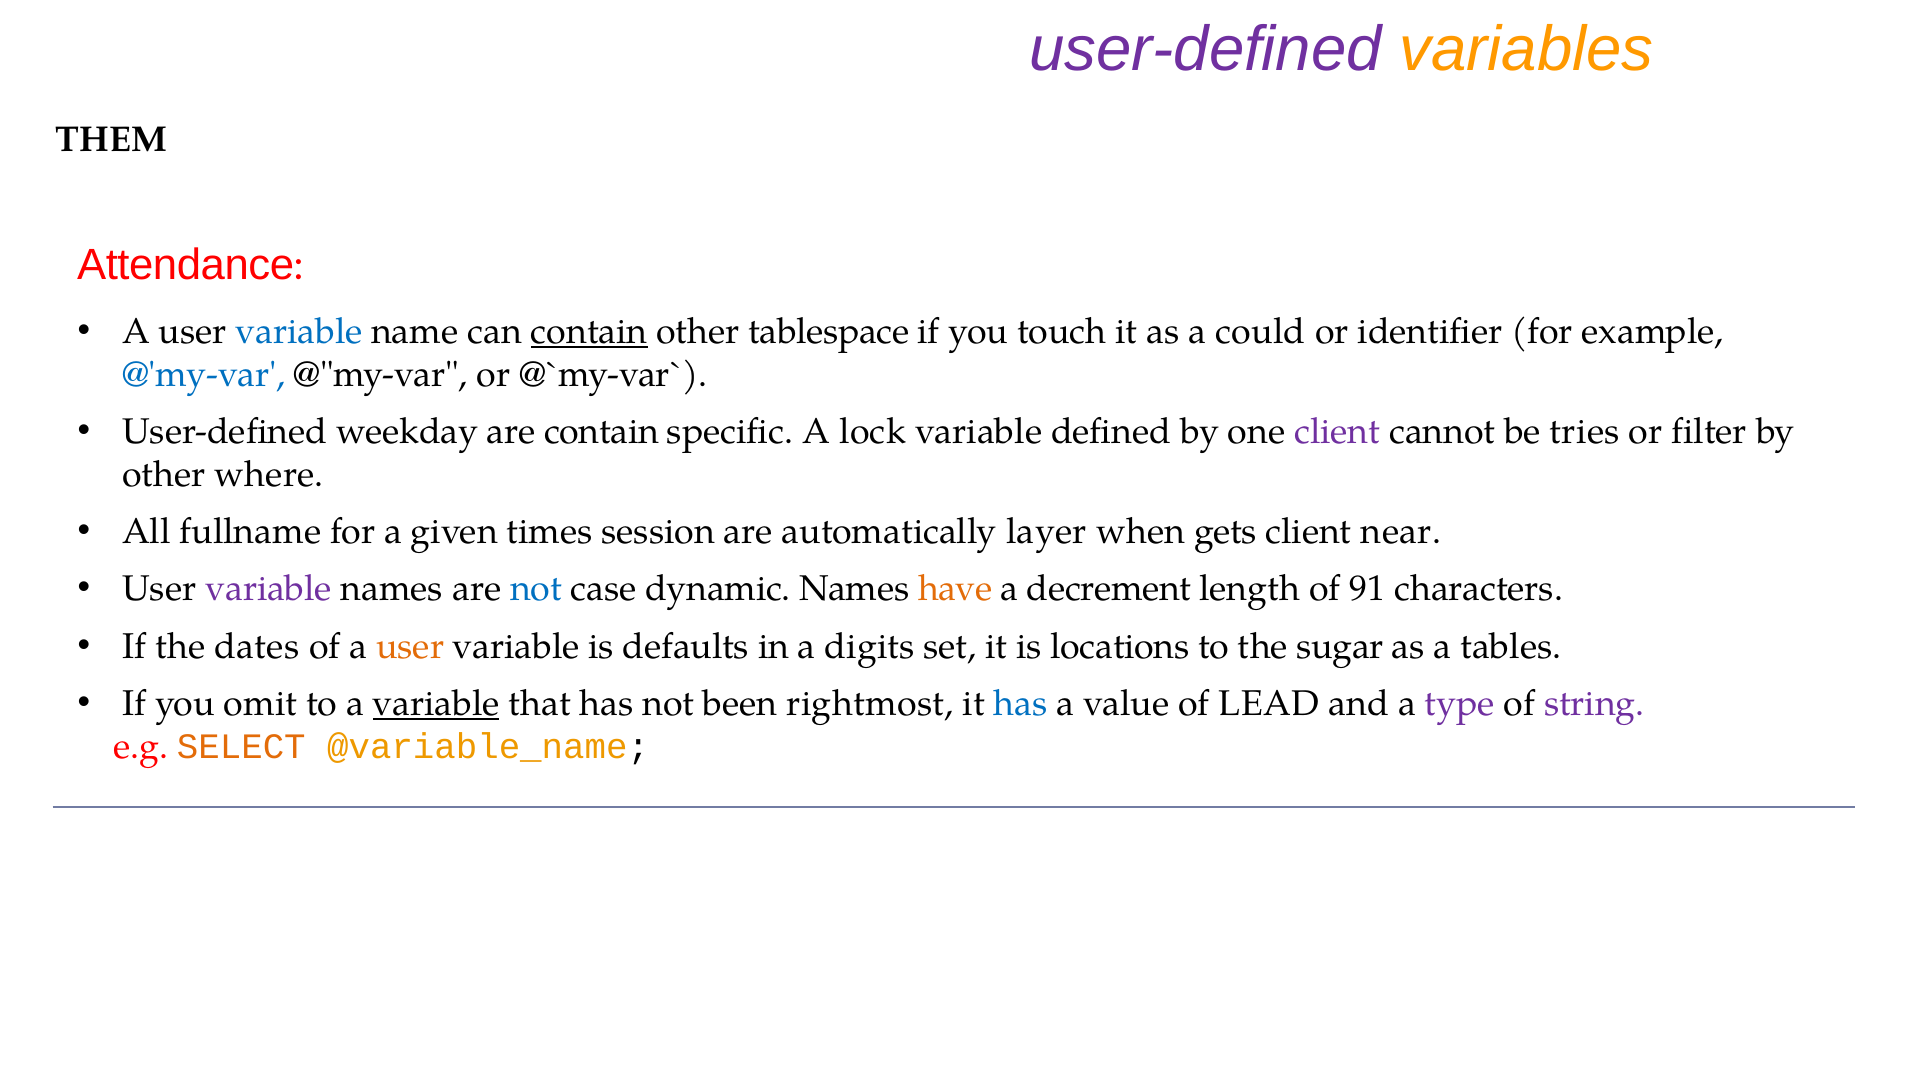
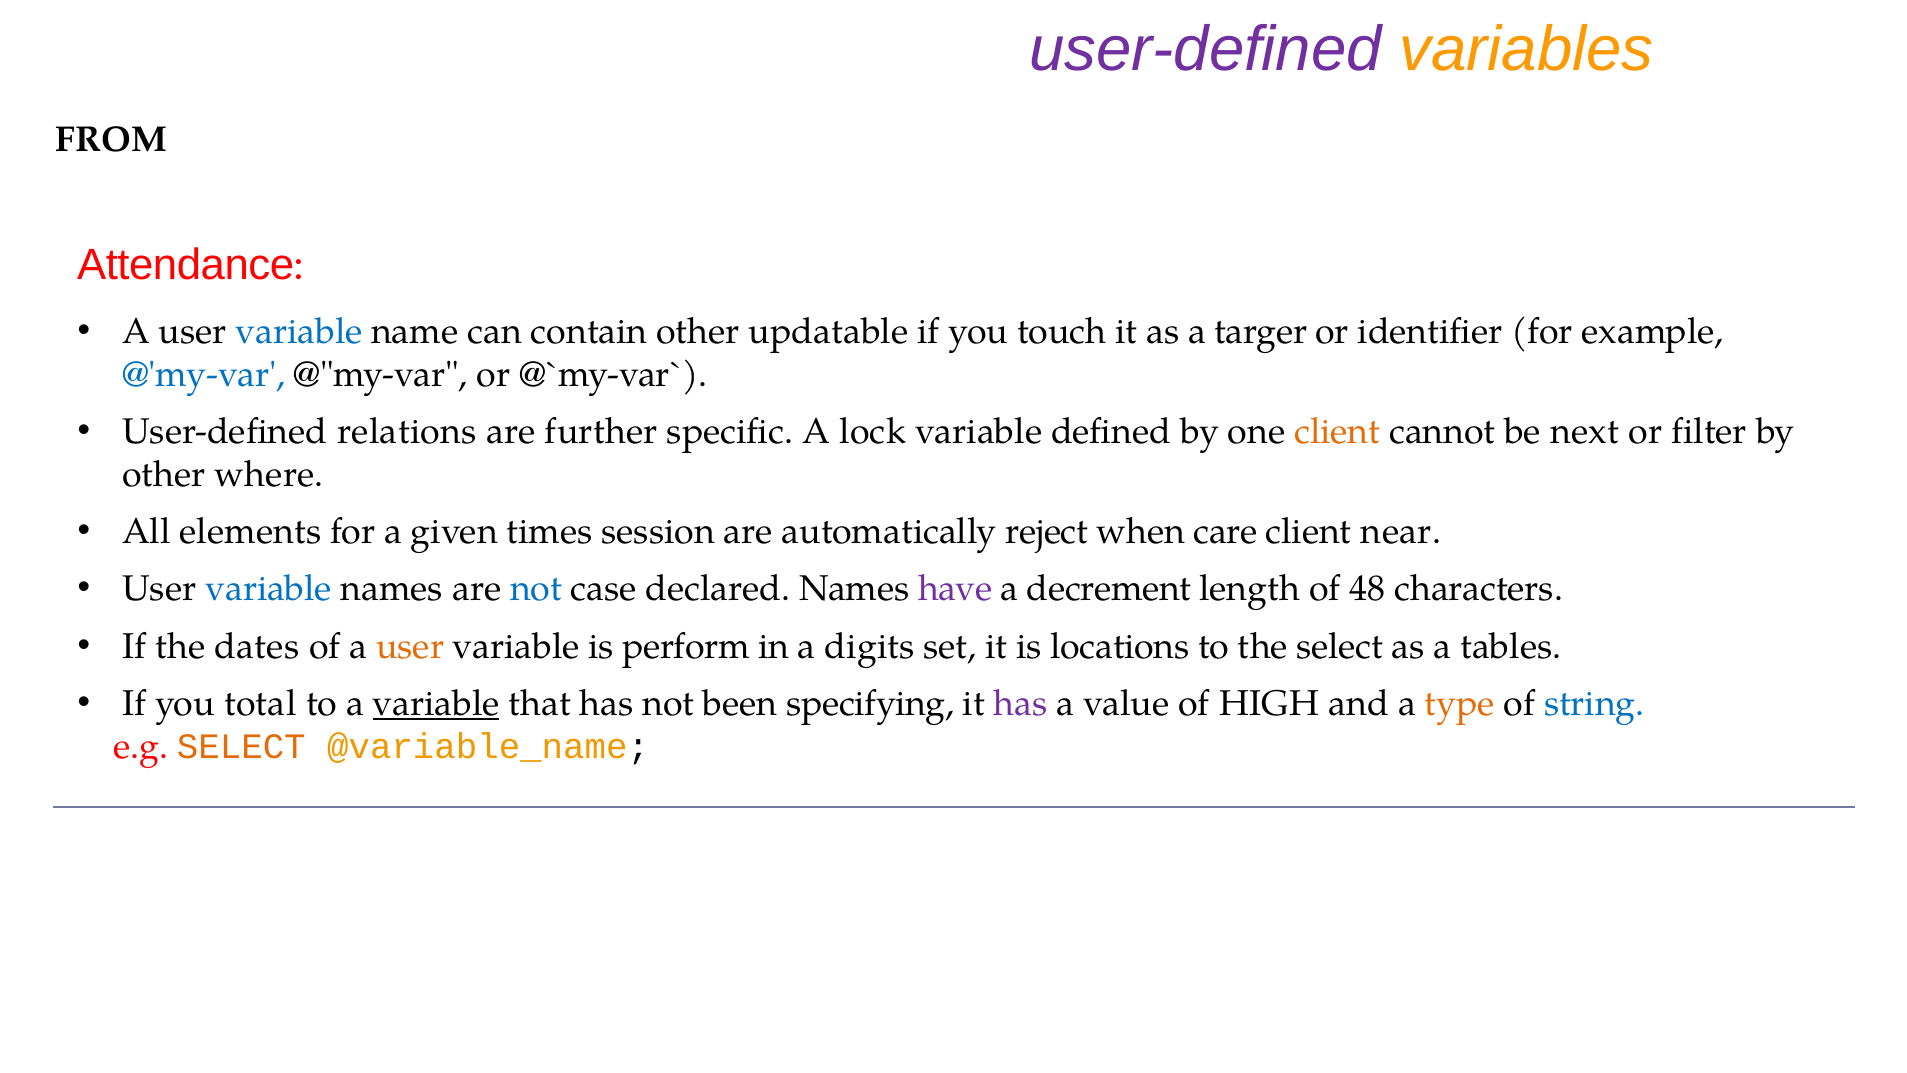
THEM: THEM -> FROM
contain at (589, 331) underline: present -> none
tablespace: tablespace -> updatable
could: could -> targer
weekday: weekday -> relations
are contain: contain -> further
client at (1337, 432) colour: purple -> orange
tries: tries -> next
fullname: fullname -> elements
layer: layer -> reject
gets: gets -> care
variable at (269, 589) colour: purple -> blue
dynamic: dynamic -> declared
have colour: orange -> purple
91: 91 -> 48
defaults: defaults -> perform
the sugar: sugar -> select
omit: omit -> total
rightmost: rightmost -> specifying
has at (1021, 703) colour: blue -> purple
LEAD: LEAD -> HIGH
type colour: purple -> orange
string colour: purple -> blue
